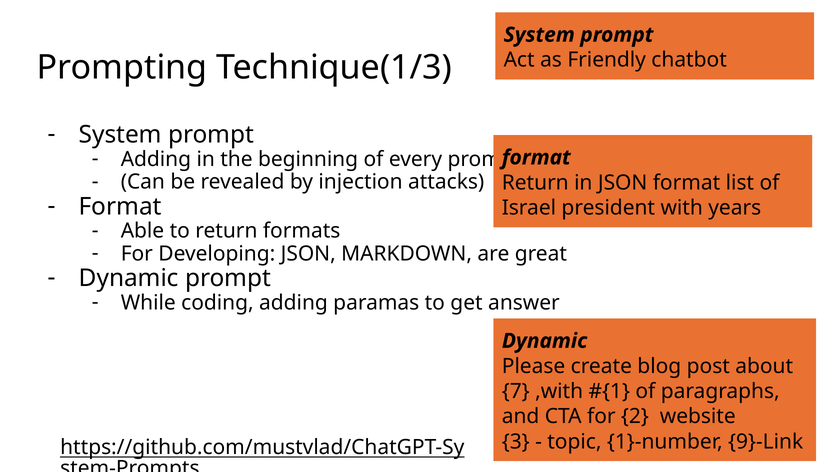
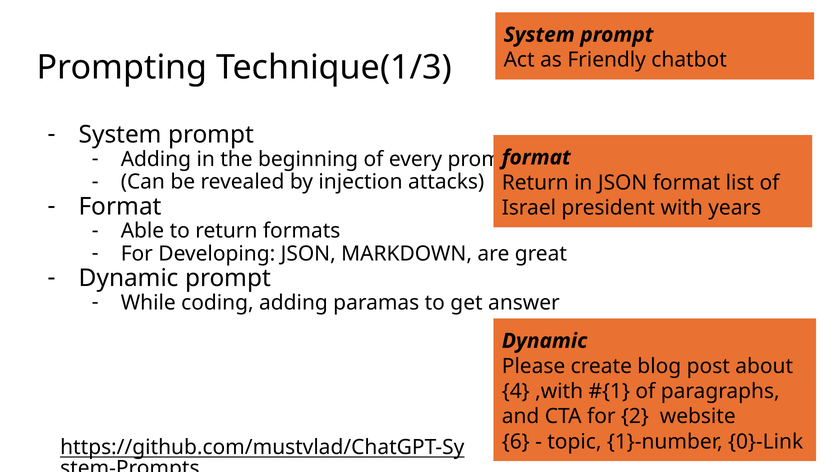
7: 7 -> 4
3: 3 -> 6
9}-Link: 9}-Link -> 0}-Link
